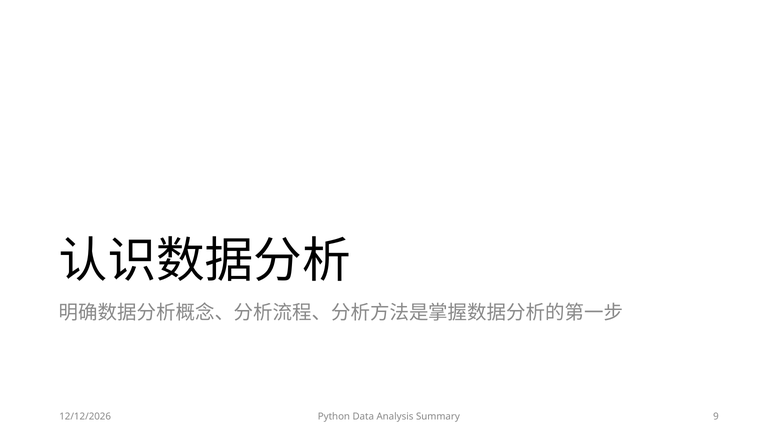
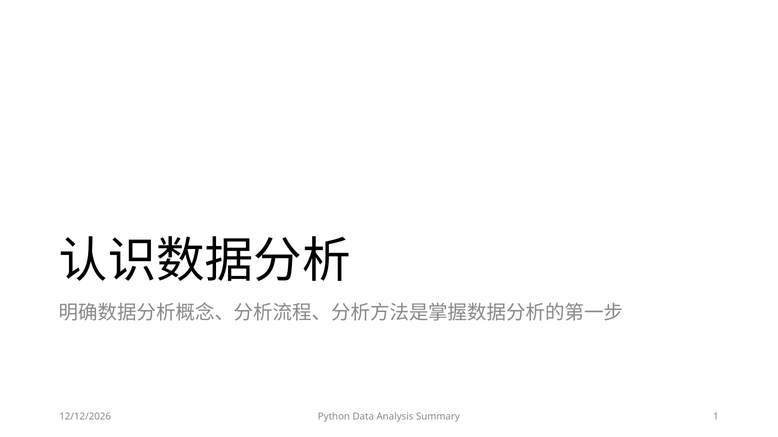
9: 9 -> 1
